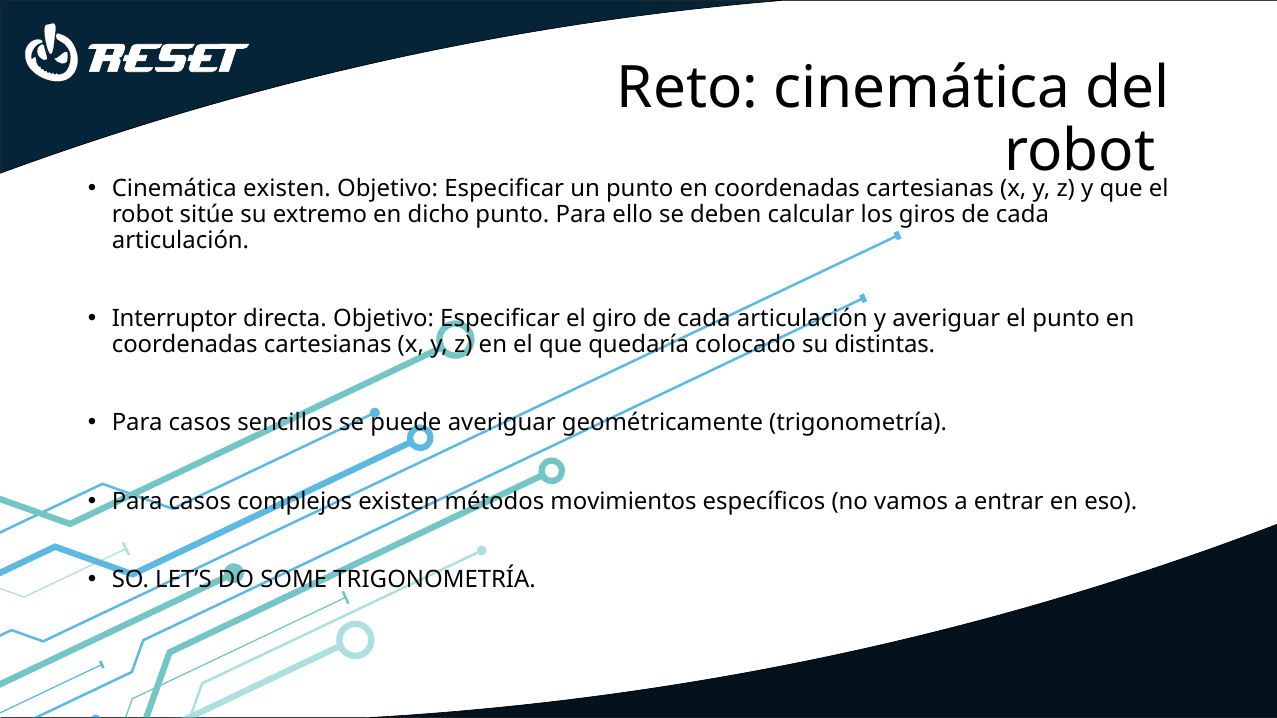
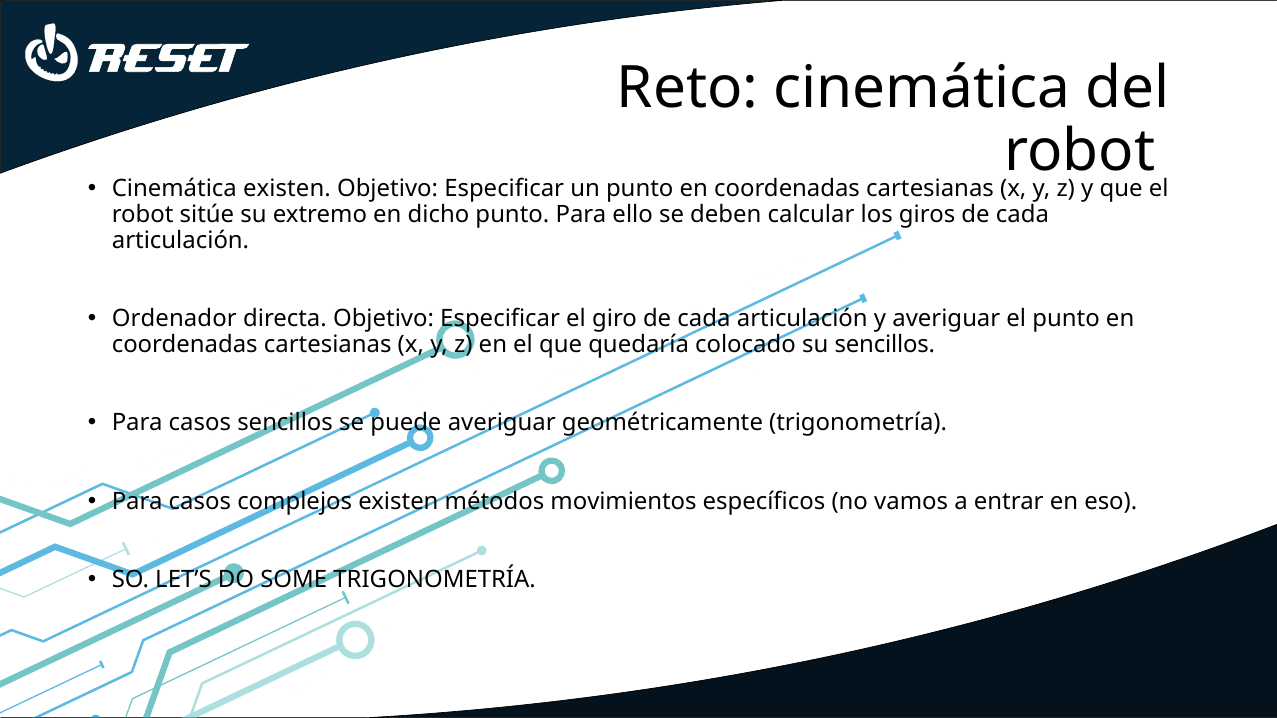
Interruptor: Interruptor -> Ordenador
su distintas: distintas -> sencillos
